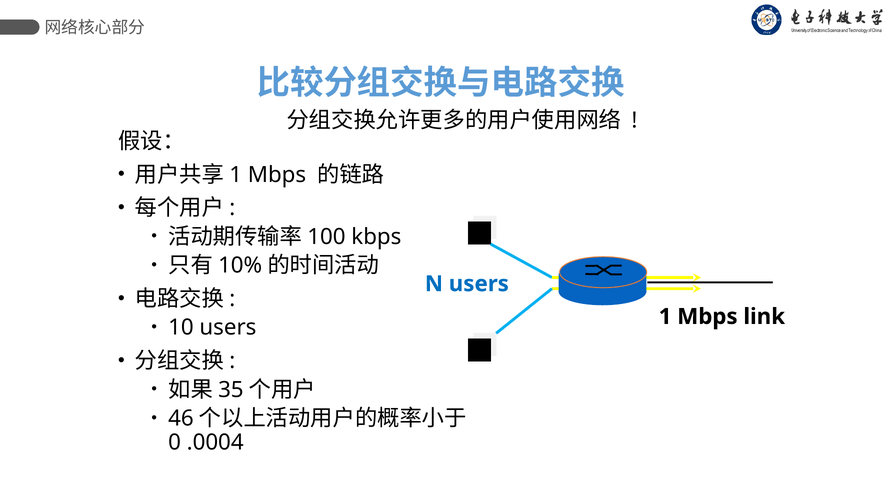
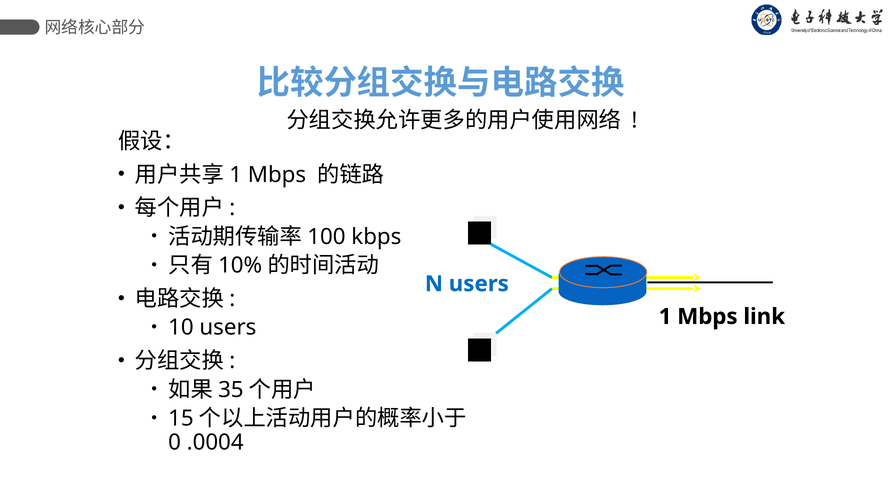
46: 46 -> 15
